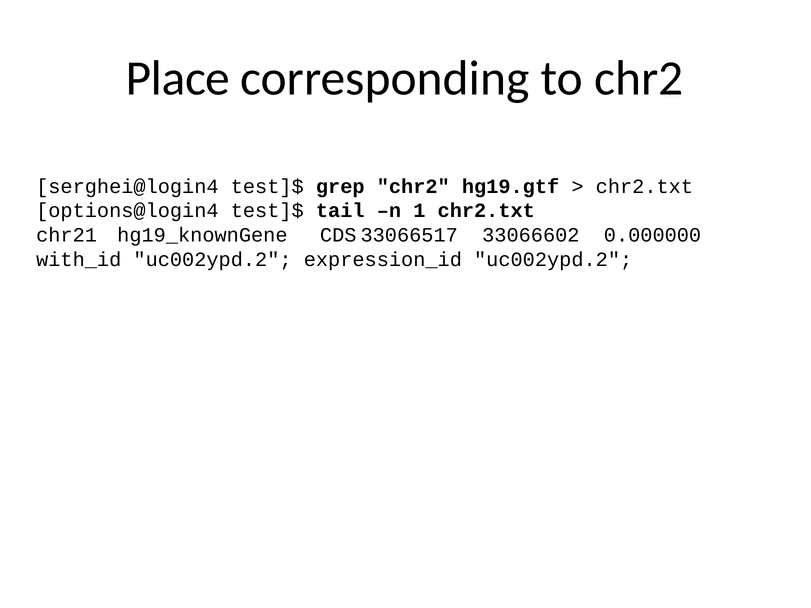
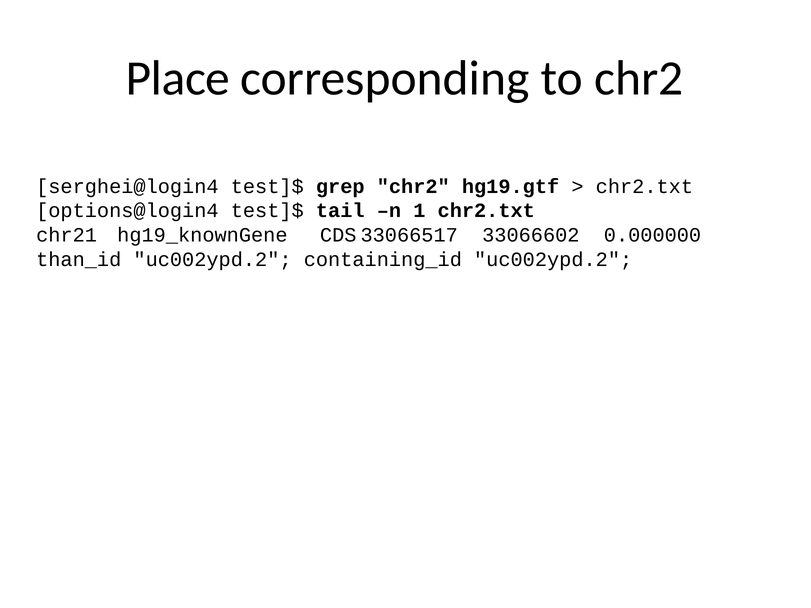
with_id: with_id -> than_id
expression_id: expression_id -> containing_id
